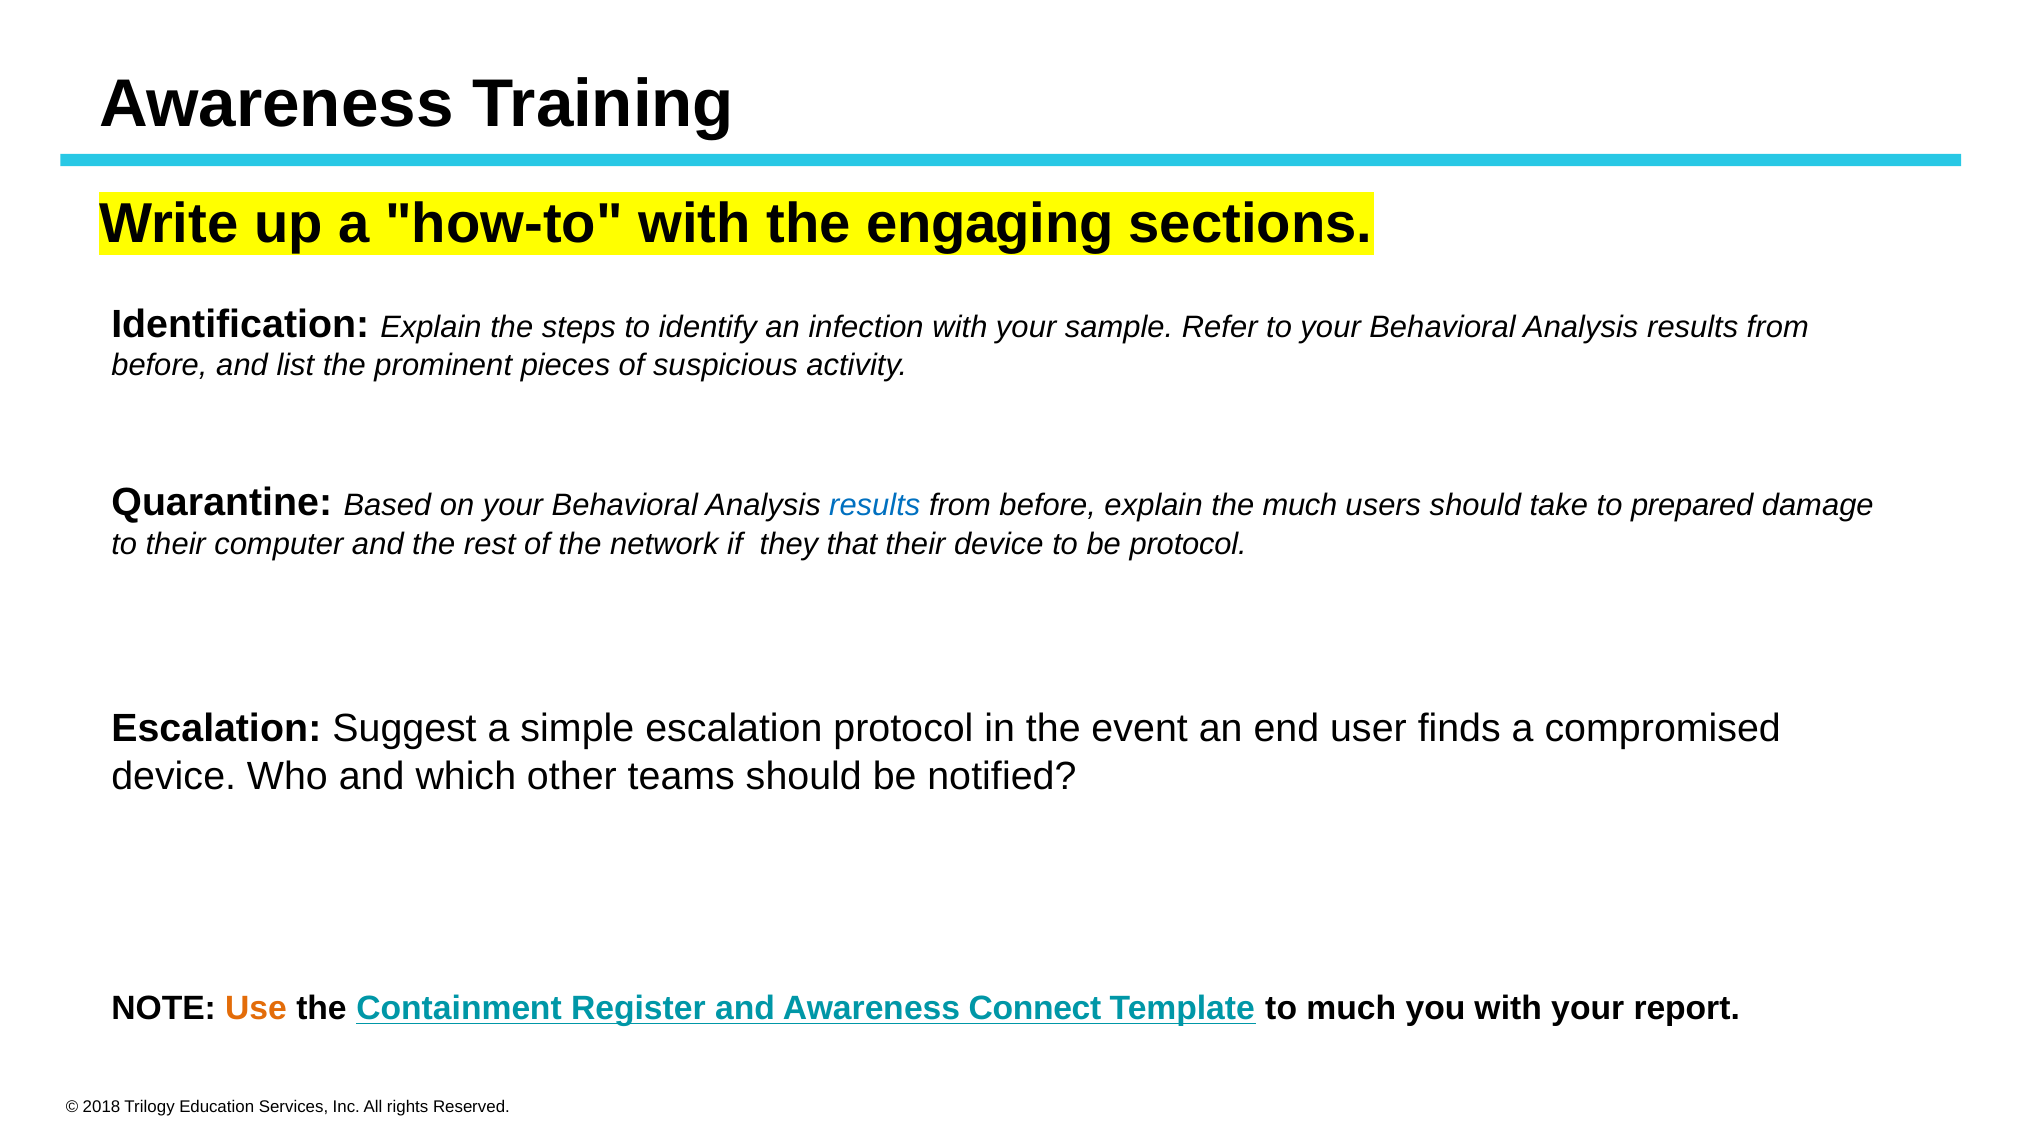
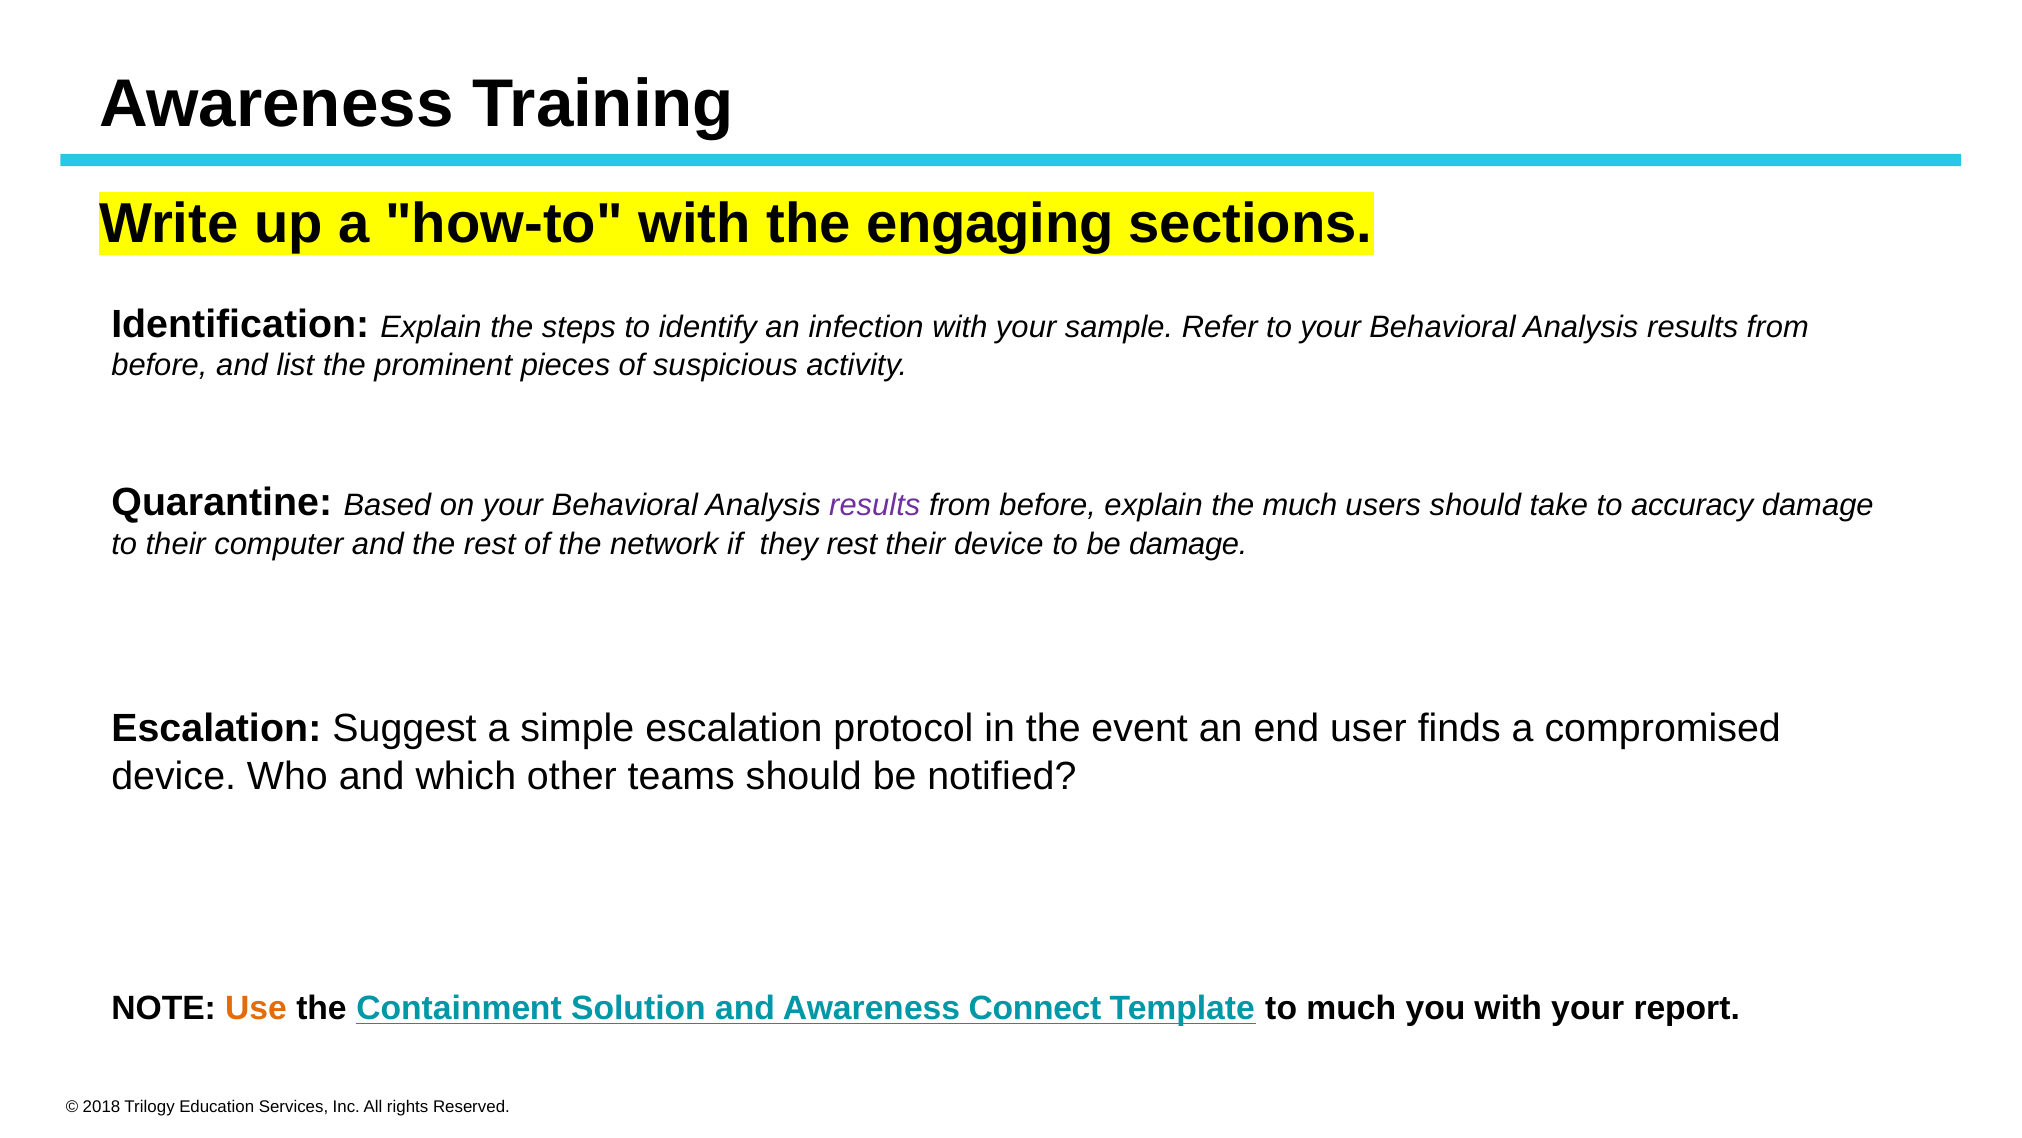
results at (875, 505) colour: blue -> purple
prepared: prepared -> accuracy
they that: that -> rest
be protocol: protocol -> damage
Register: Register -> Solution
